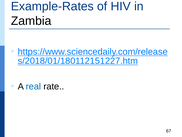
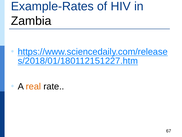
real colour: blue -> orange
